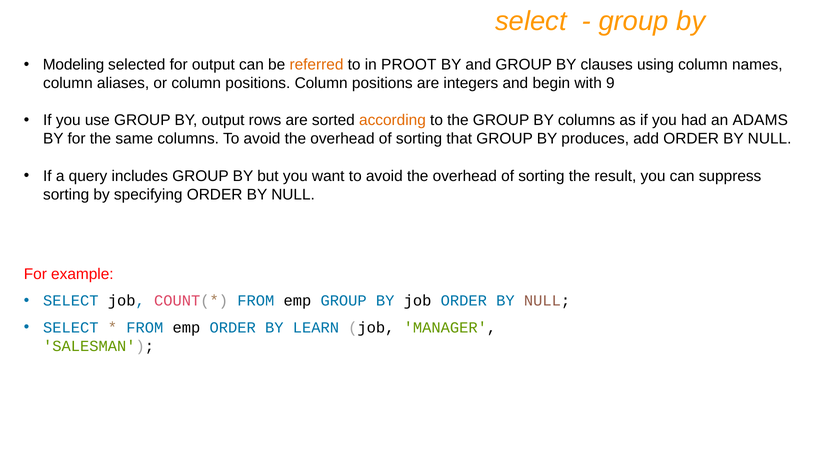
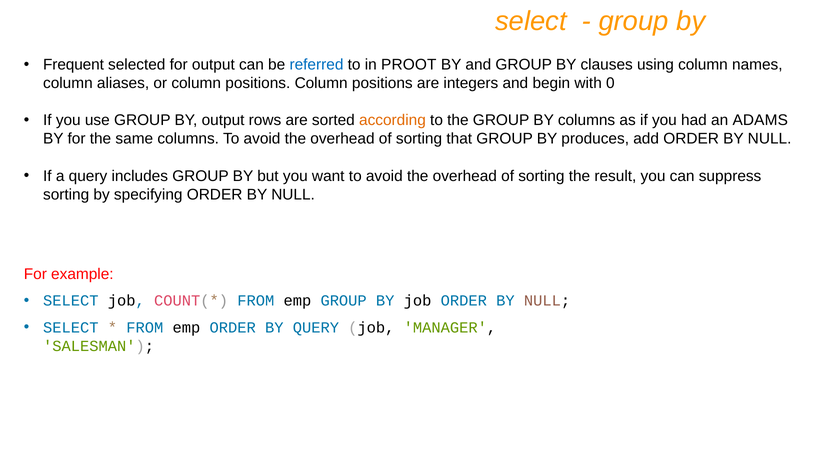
Modeling: Modeling -> Frequent
referred colour: orange -> blue
9: 9 -> 0
BY LEARN: LEARN -> QUERY
